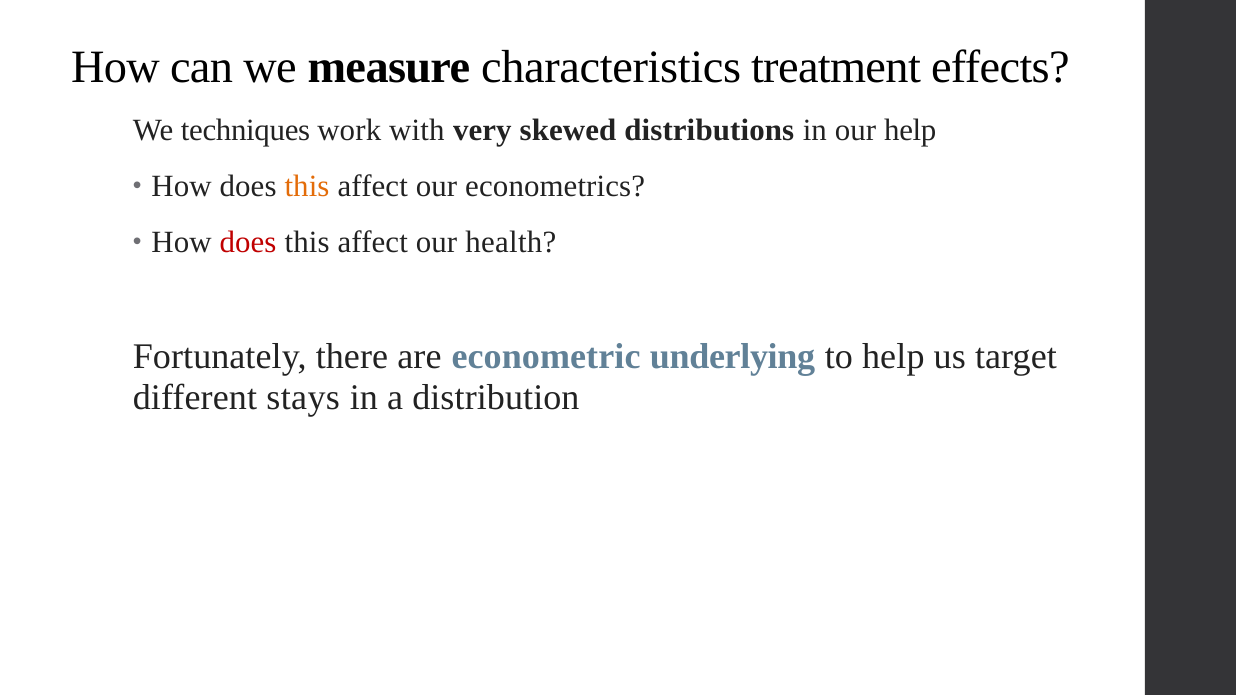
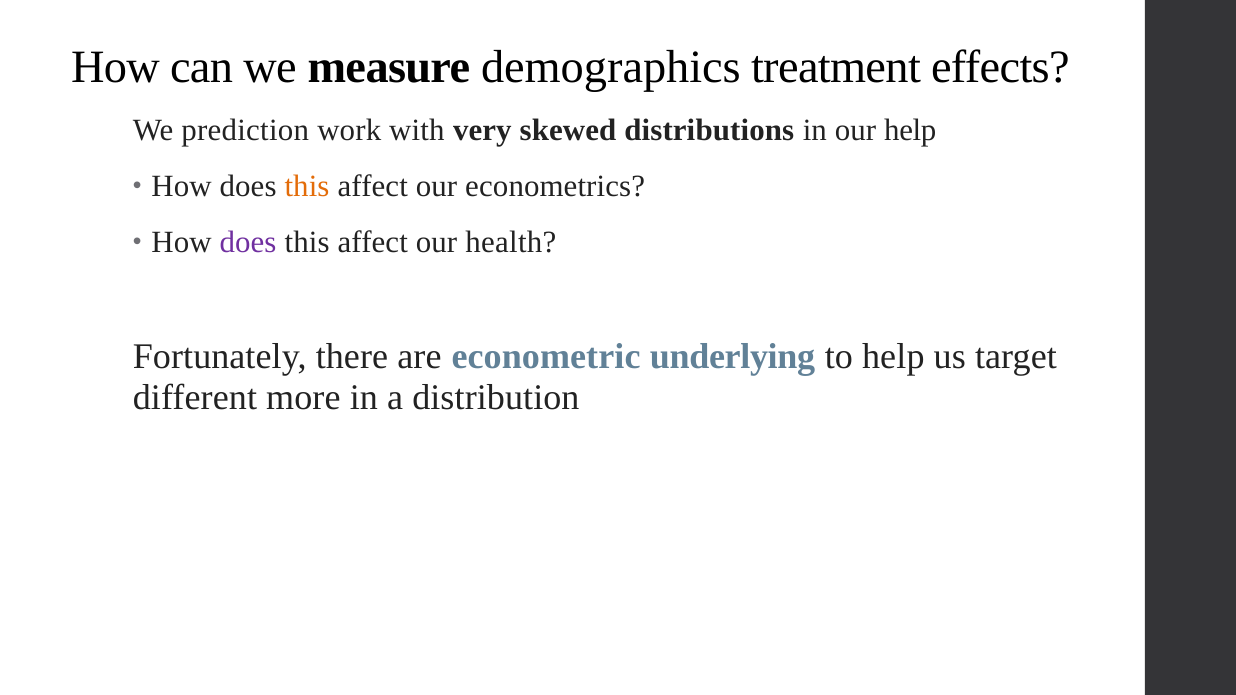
characteristics: characteristics -> demographics
techniques: techniques -> prediction
does at (248, 242) colour: red -> purple
stays: stays -> more
